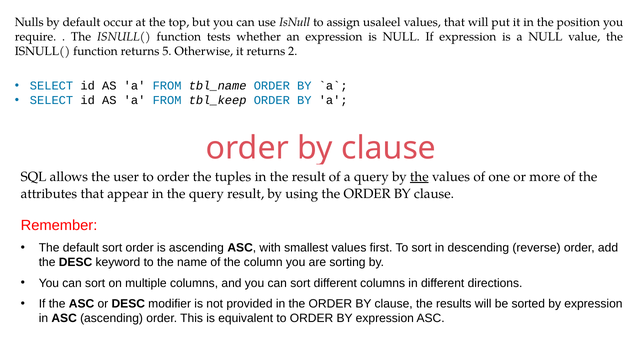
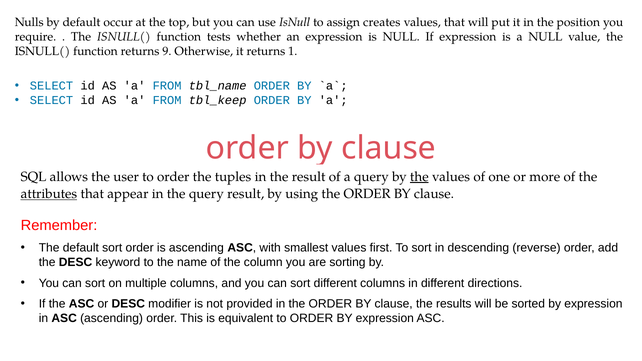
usaleel: usaleel -> creates
5: 5 -> 9
2: 2 -> 1
attributes underline: none -> present
